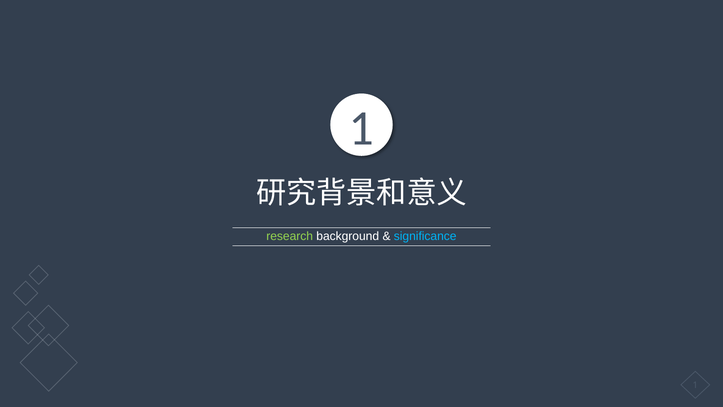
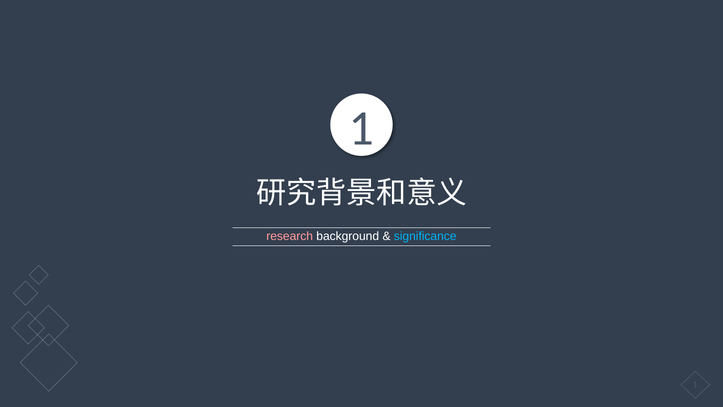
research colour: light green -> pink
